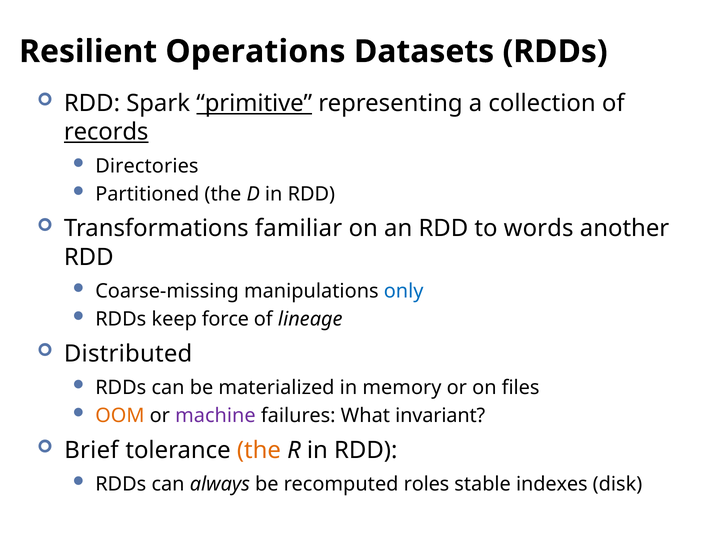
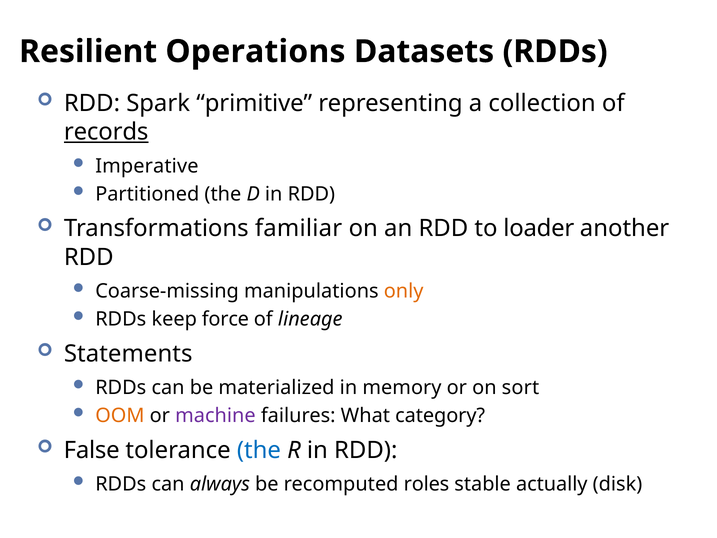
primitive underline: present -> none
Directories: Directories -> Imperative
words: words -> loader
only colour: blue -> orange
Distributed: Distributed -> Statements
files: files -> sort
invariant: invariant -> category
Brief: Brief -> False
the at (259, 450) colour: orange -> blue
indexes: indexes -> actually
